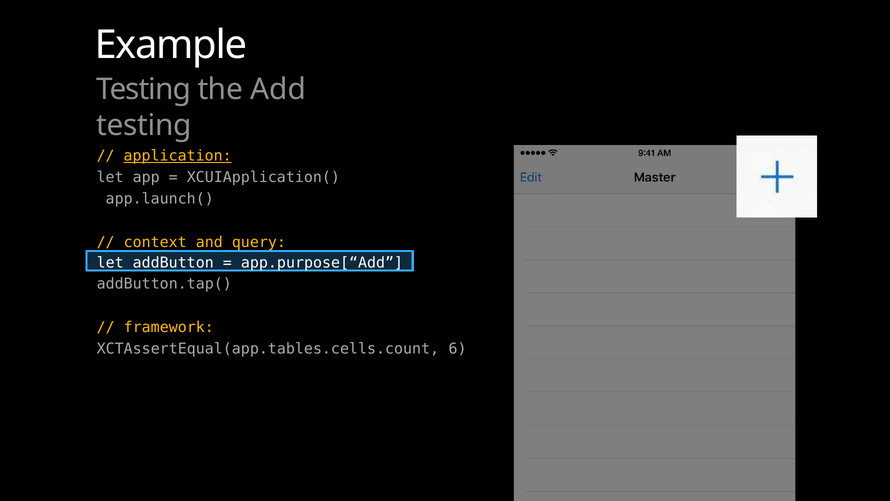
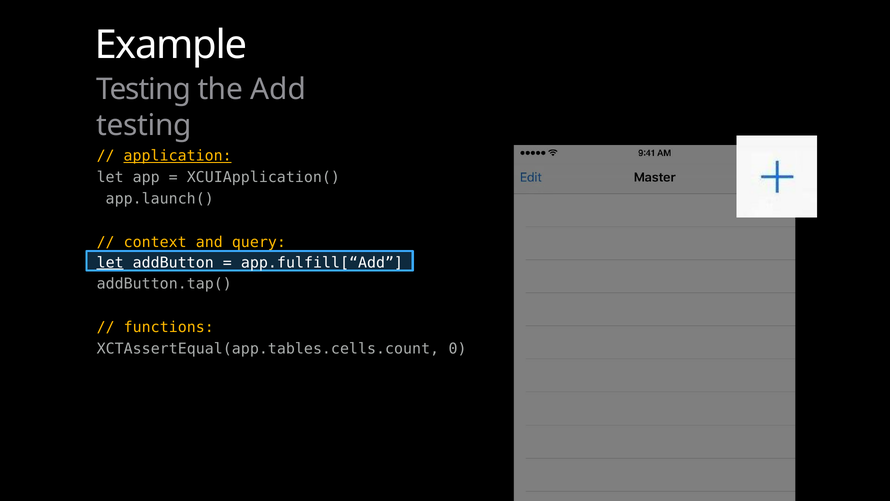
let at (110, 262) underline: none -> present
app.purpose[“Add: app.purpose[“Add -> app.fulfill[“Add
framework: framework -> functions
6: 6 -> 0
